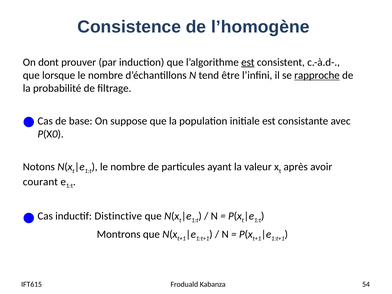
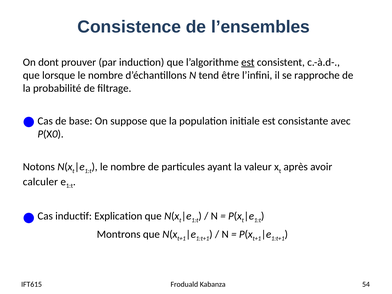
l’homogène: l’homogène -> l’ensembles
rapproche underline: present -> none
courant: courant -> calculer
Distinctive: Distinctive -> Explication
